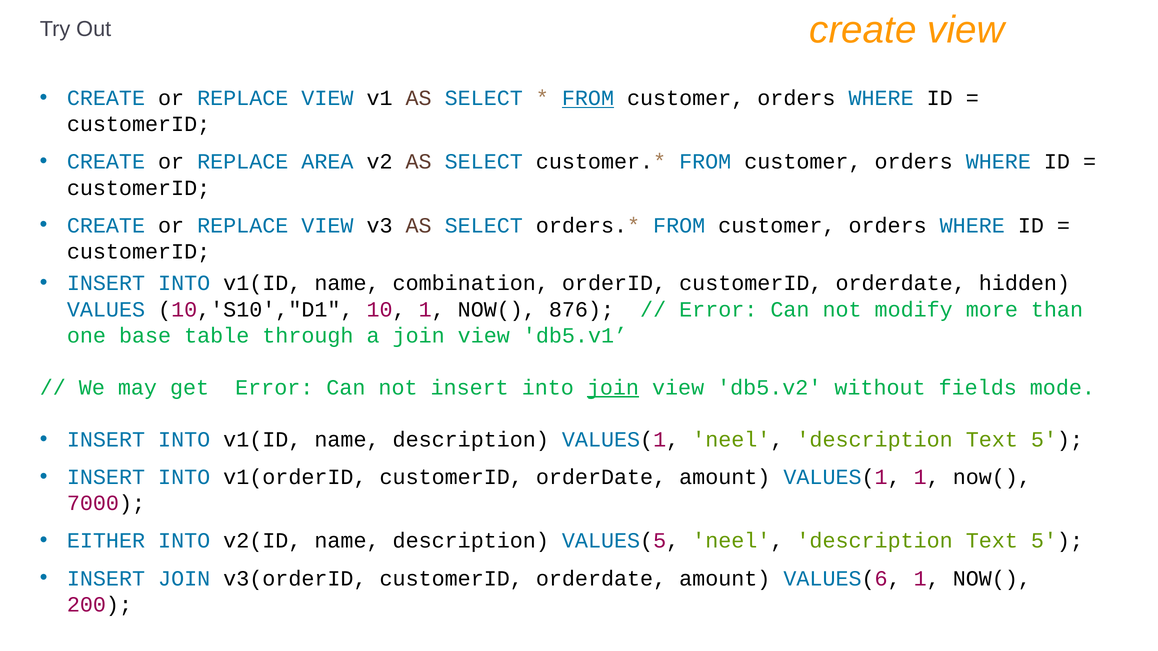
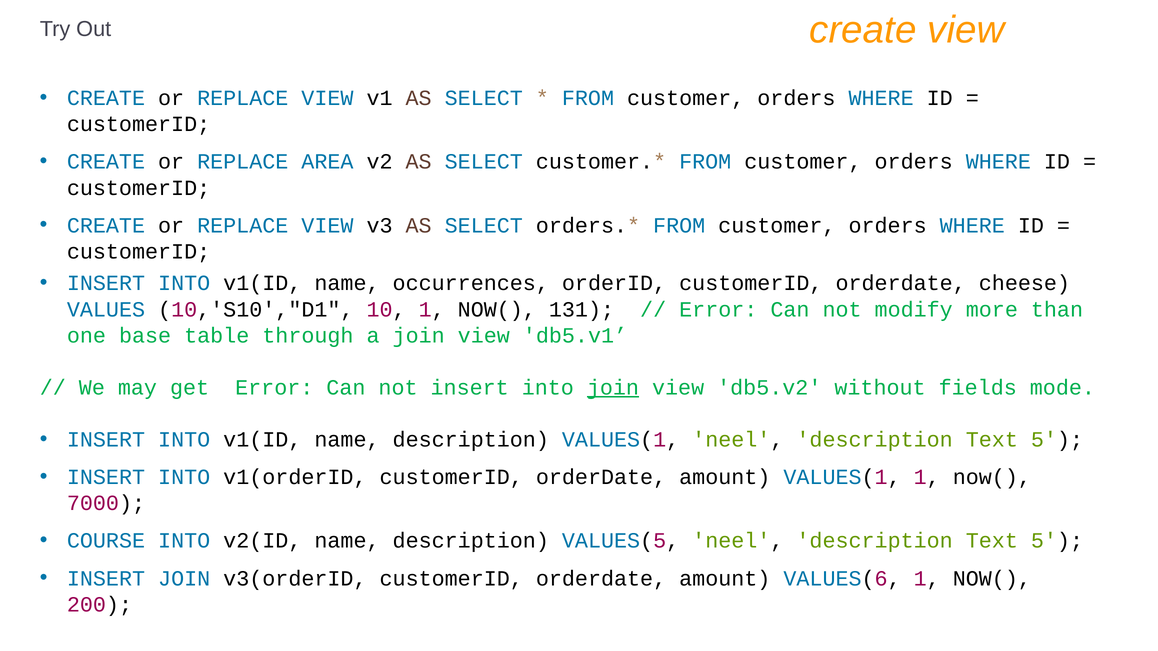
FROM at (588, 98) underline: present -> none
combination: combination -> occurrences
hidden: hidden -> cheese
876: 876 -> 131
EITHER: EITHER -> COURSE
